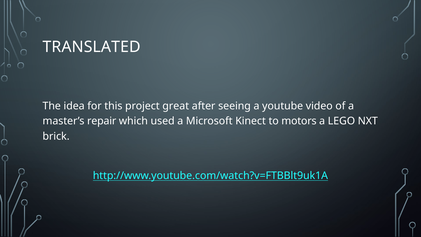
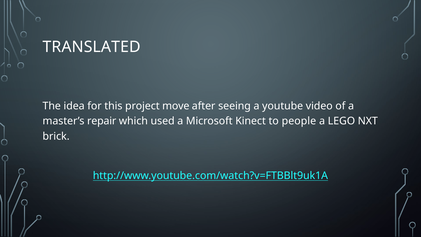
great: great -> move
motors: motors -> people
